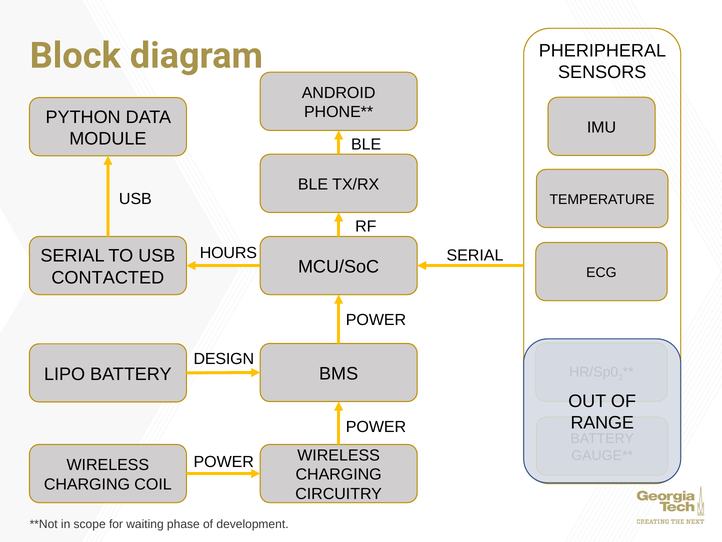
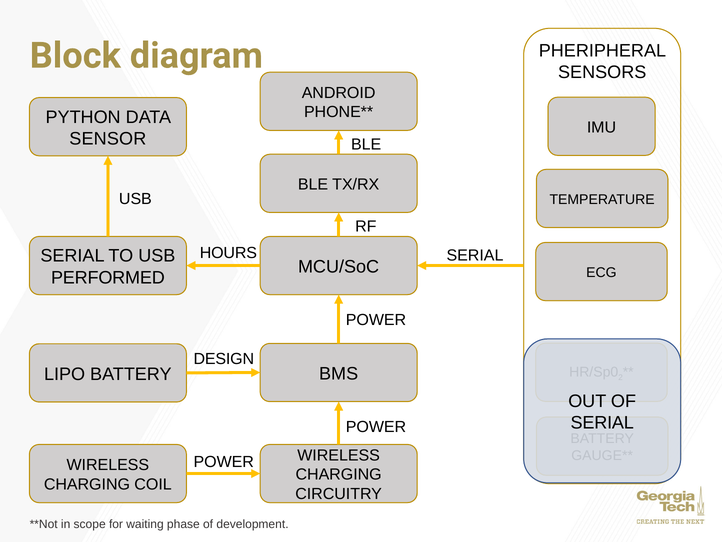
MODULE: MODULE -> SENSOR
CONTACTED: CONTACTED -> PERFORMED
RANGE at (602, 423): RANGE -> SERIAL
